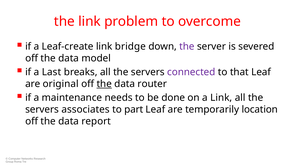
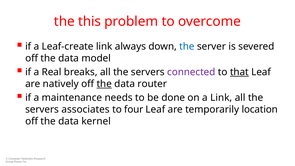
the link: link -> this
bridge: bridge -> always
the at (187, 46) colour: purple -> blue
Last: Last -> Real
that underline: none -> present
original: original -> natively
part: part -> four
report: report -> kernel
